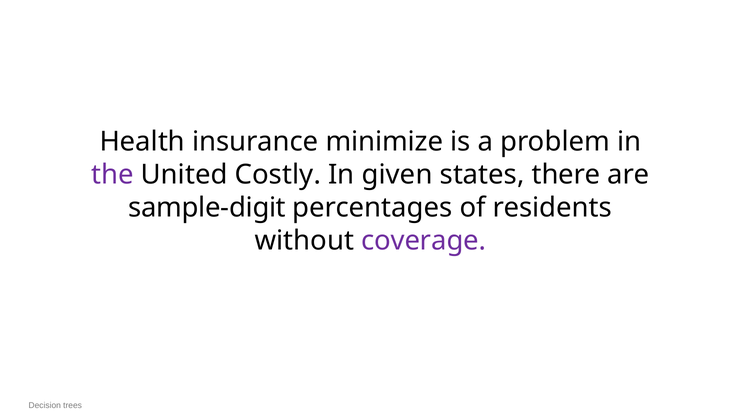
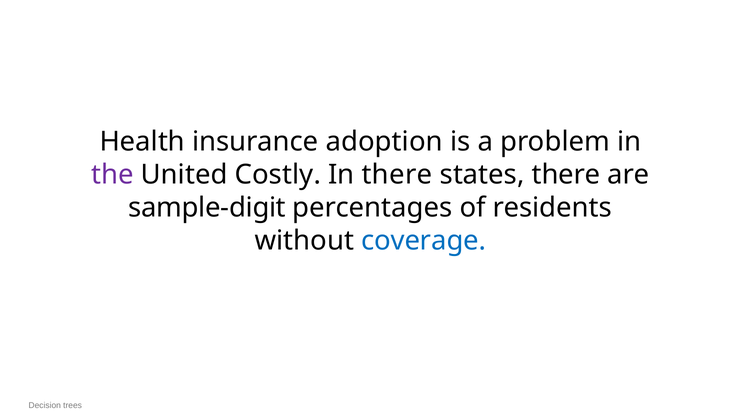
minimize: minimize -> adoption
In given: given -> there
coverage colour: purple -> blue
